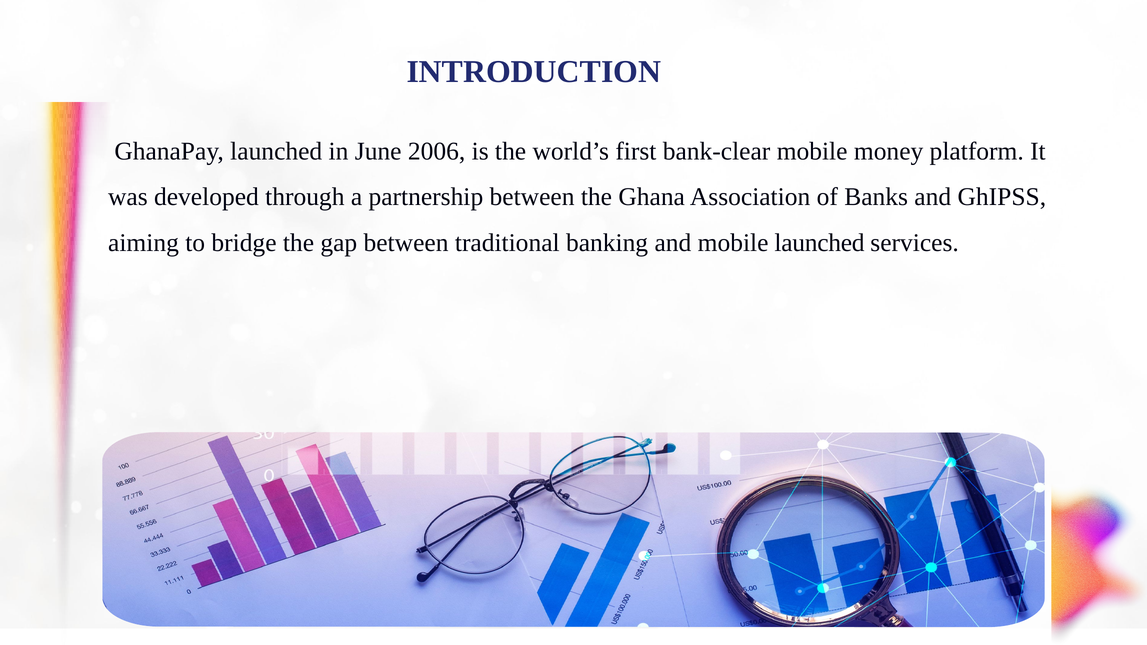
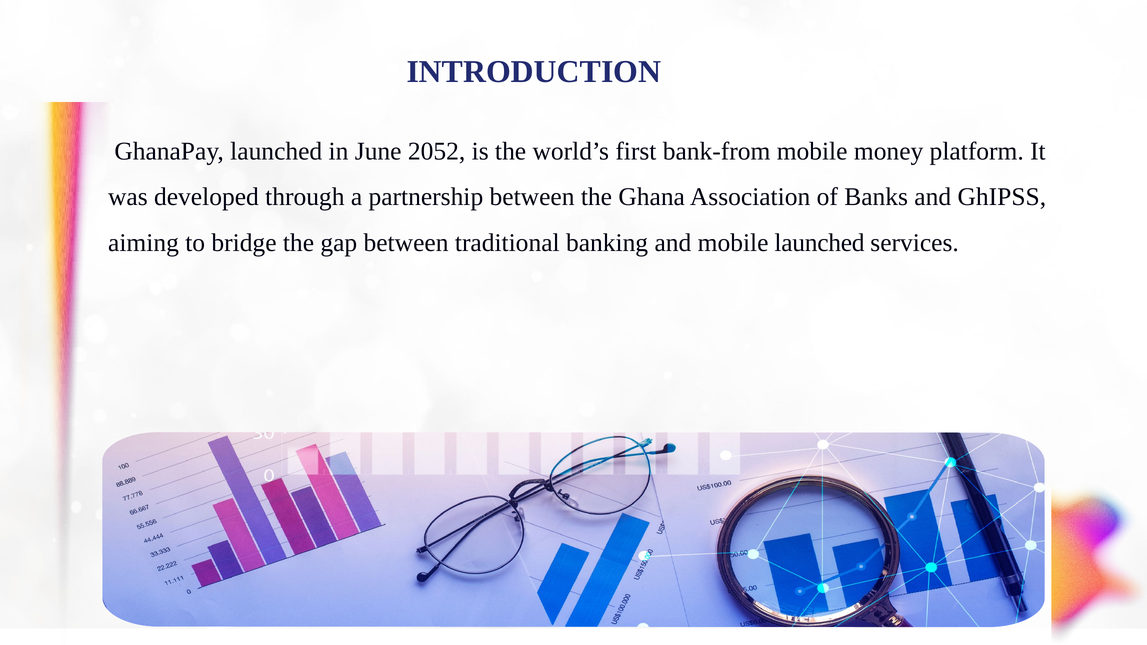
2006: 2006 -> 2052
bank-clear: bank-clear -> bank-from
